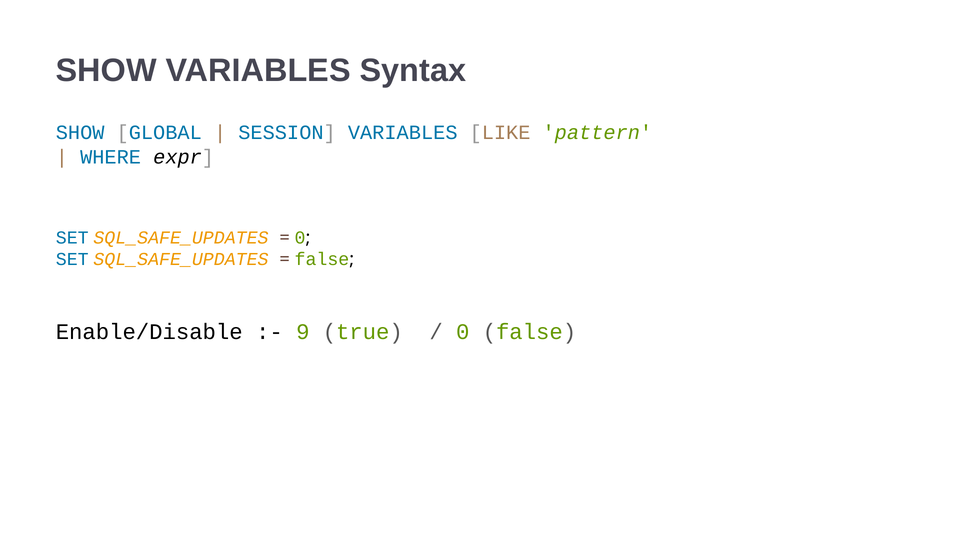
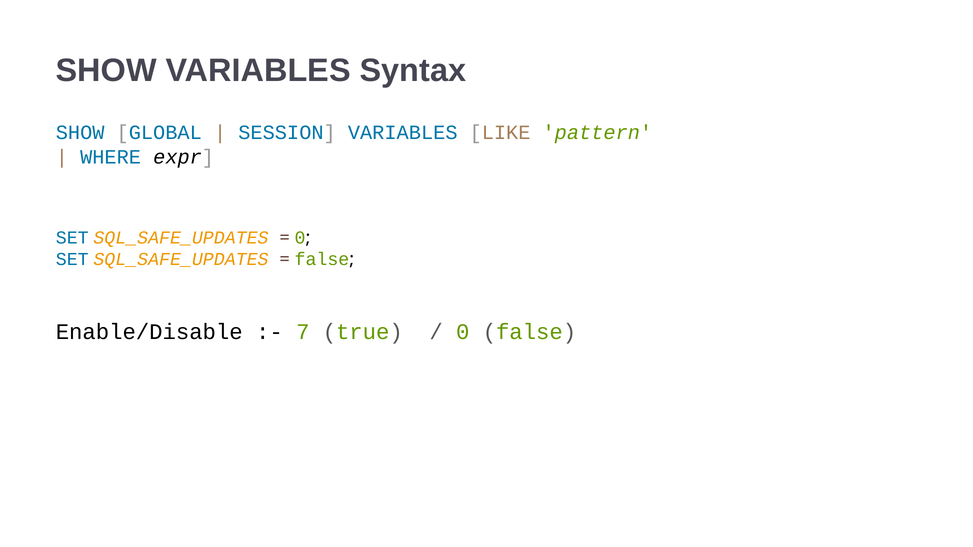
9: 9 -> 7
